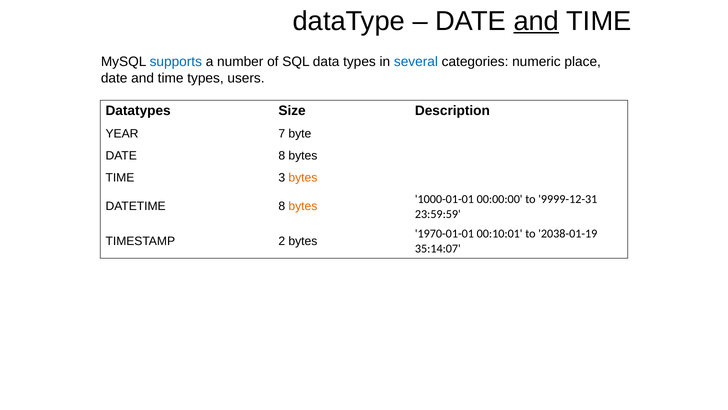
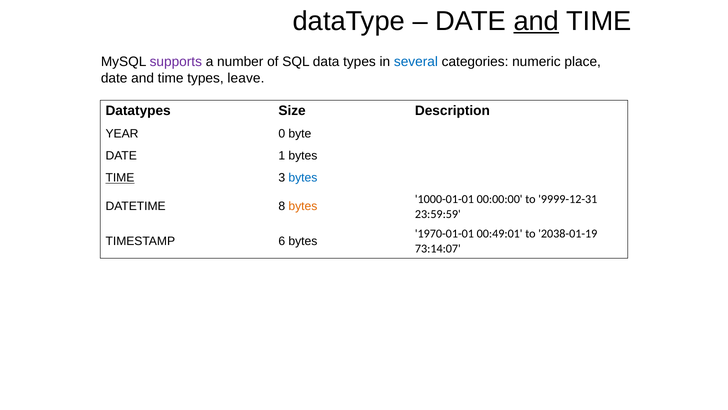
supports colour: blue -> purple
users: users -> leave
7: 7 -> 0
DATE 8: 8 -> 1
TIME at (120, 178) underline: none -> present
bytes at (303, 178) colour: orange -> blue
00:10:01: 00:10:01 -> 00:49:01
2: 2 -> 6
35:14:07: 35:14:07 -> 73:14:07
